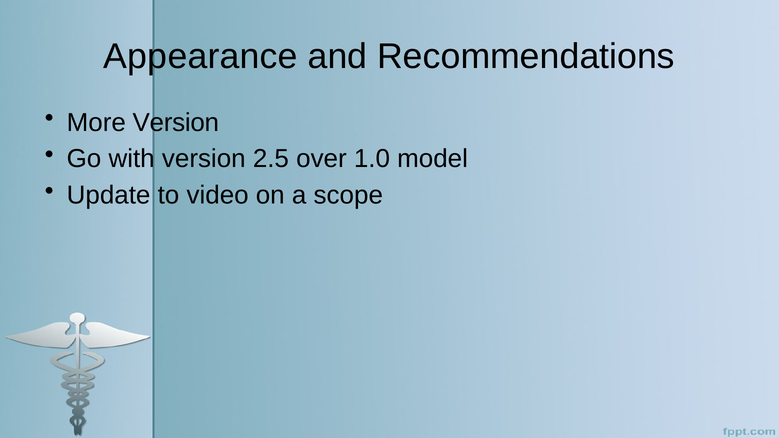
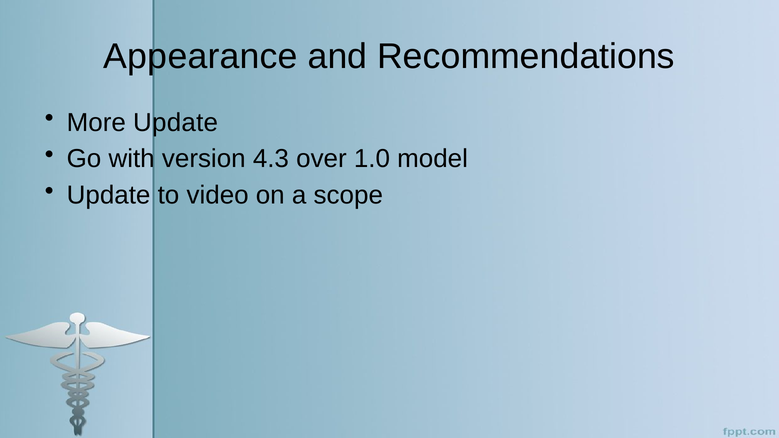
More Version: Version -> Update
2.5: 2.5 -> 4.3
